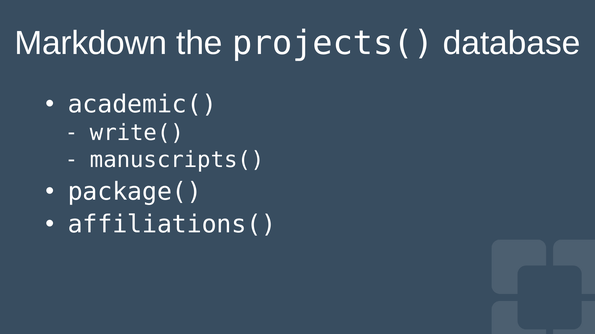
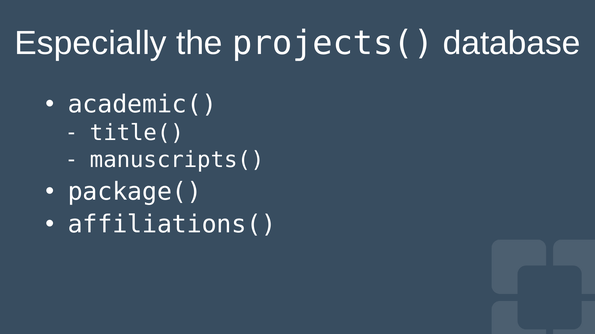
Markdown: Markdown -> Especially
write(: write( -> title(
